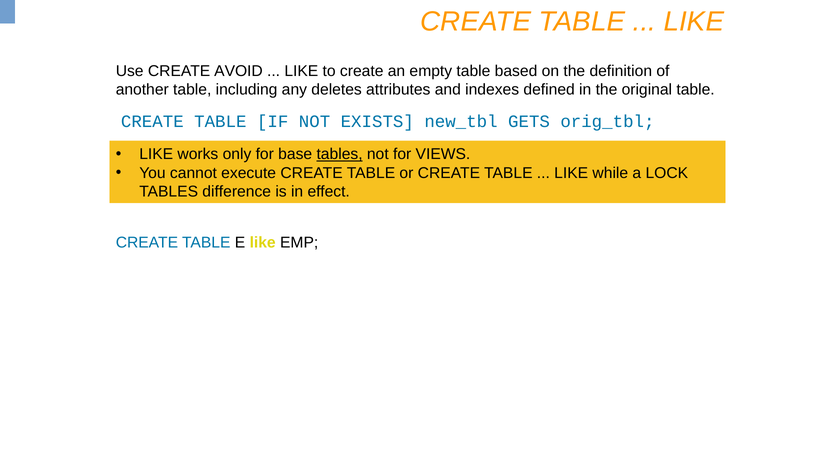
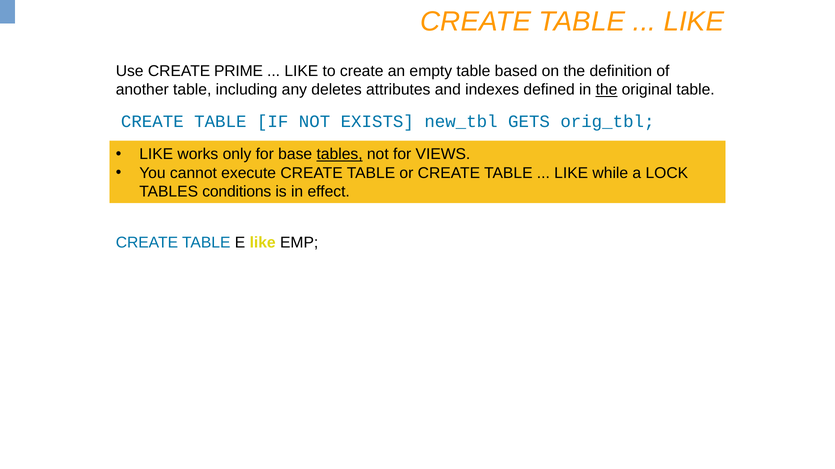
AVOID: AVOID -> PRIME
the at (606, 90) underline: none -> present
difference: difference -> conditions
